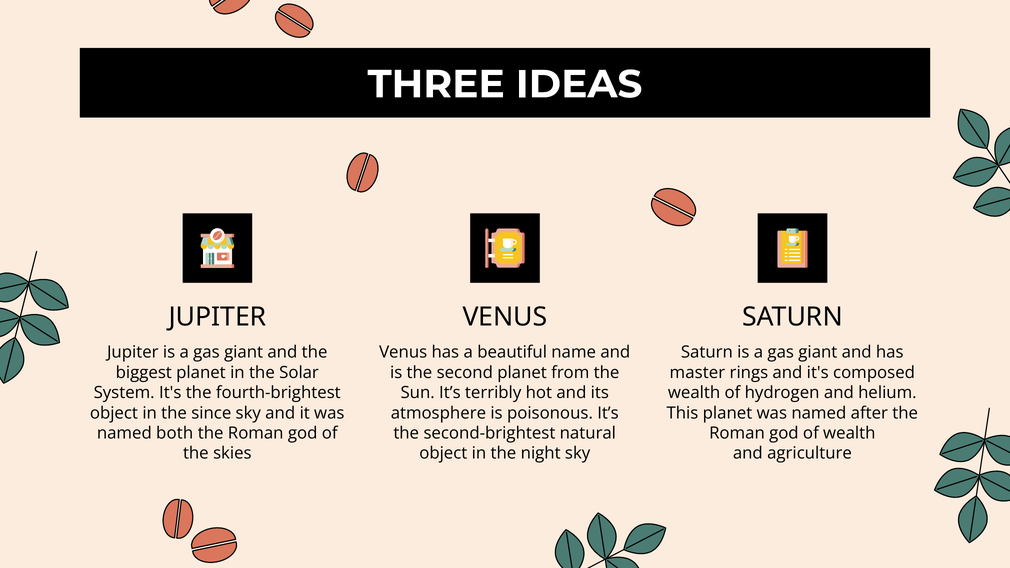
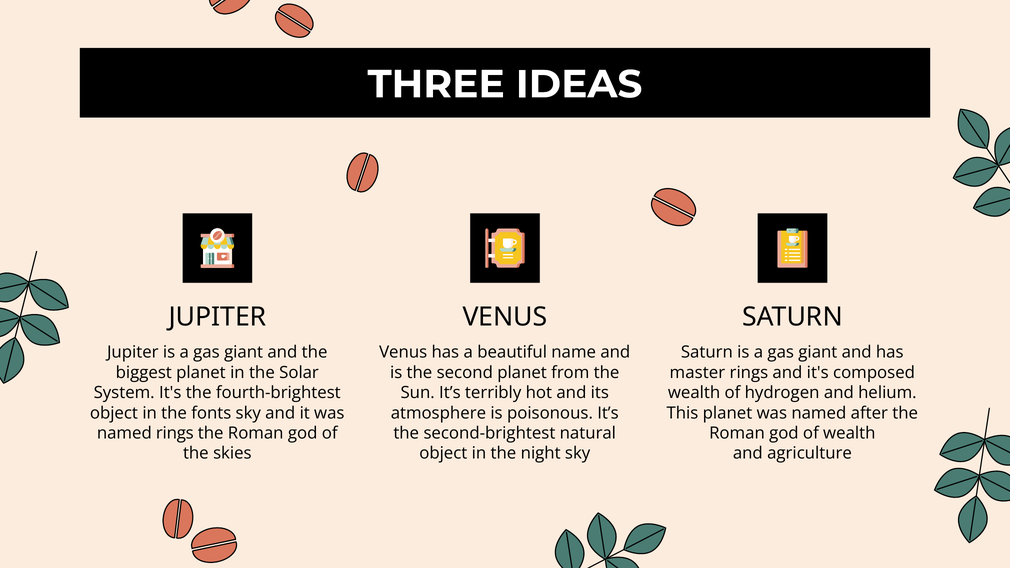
since: since -> fonts
named both: both -> rings
